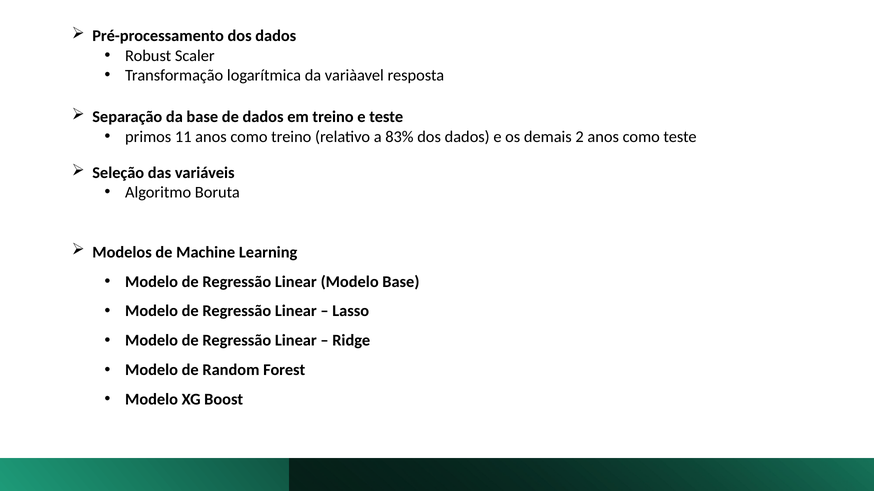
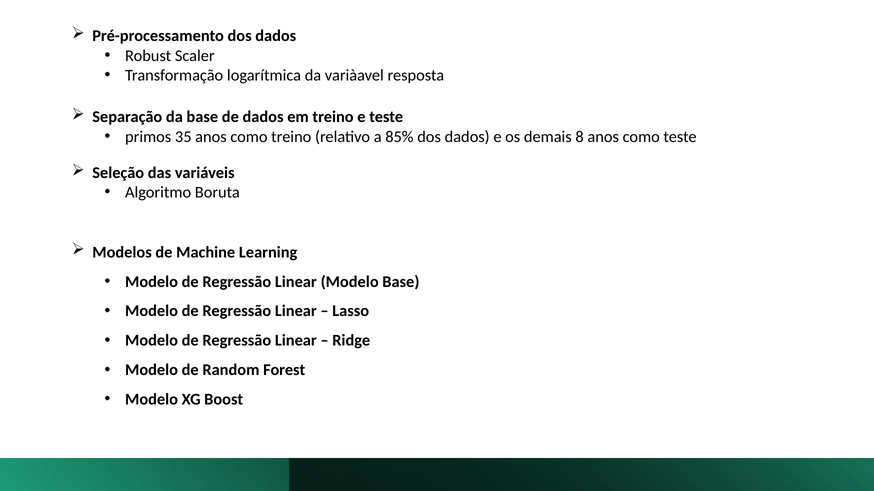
11: 11 -> 35
83%: 83% -> 85%
2: 2 -> 8
